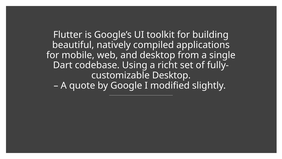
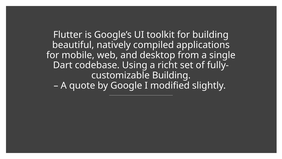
Desktop at (171, 75): Desktop -> Building
